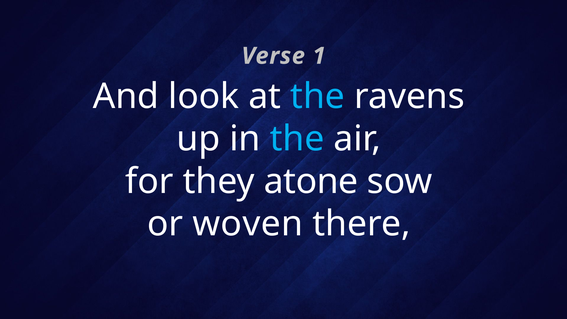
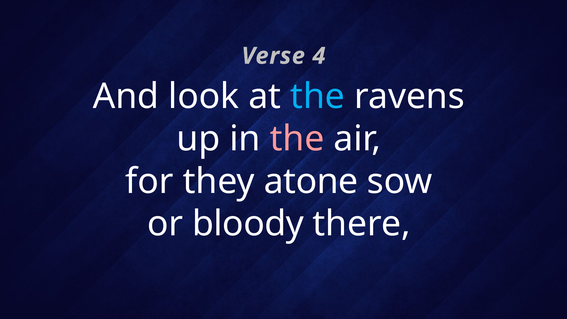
1: 1 -> 4
the at (297, 139) colour: light blue -> pink
woven: woven -> bloody
